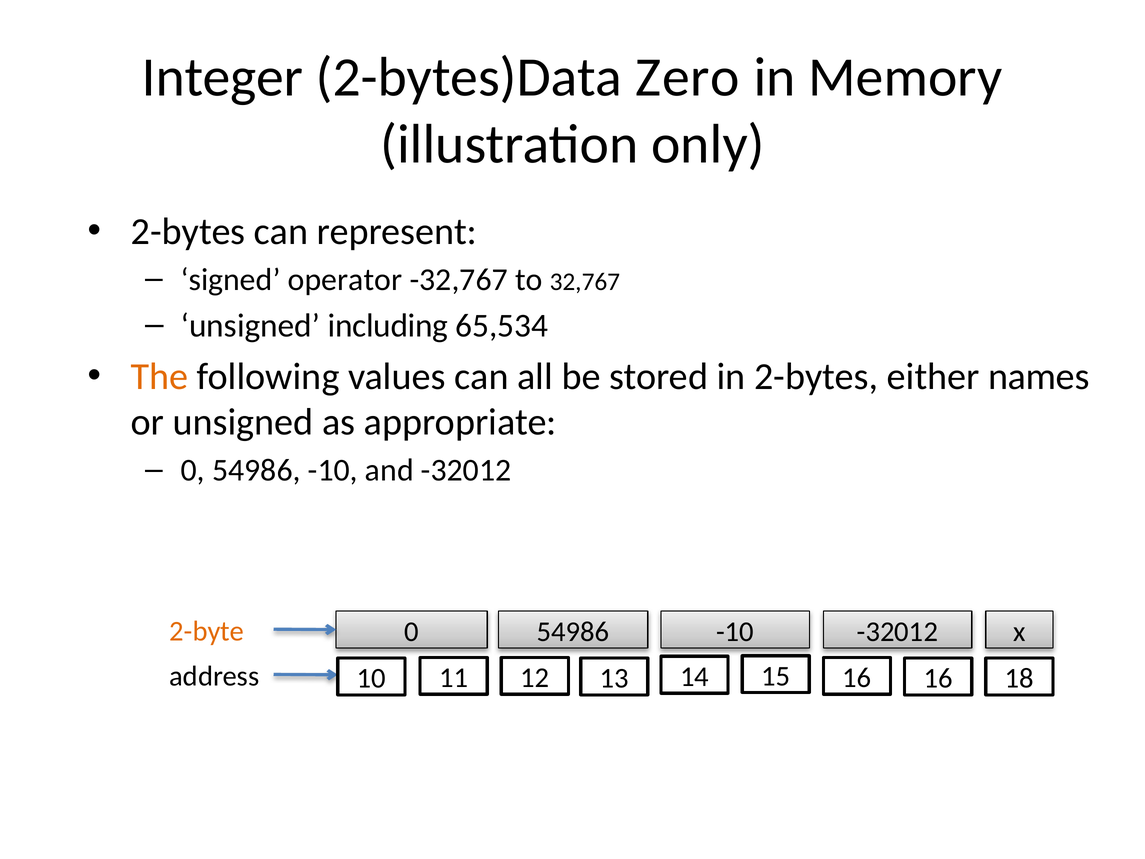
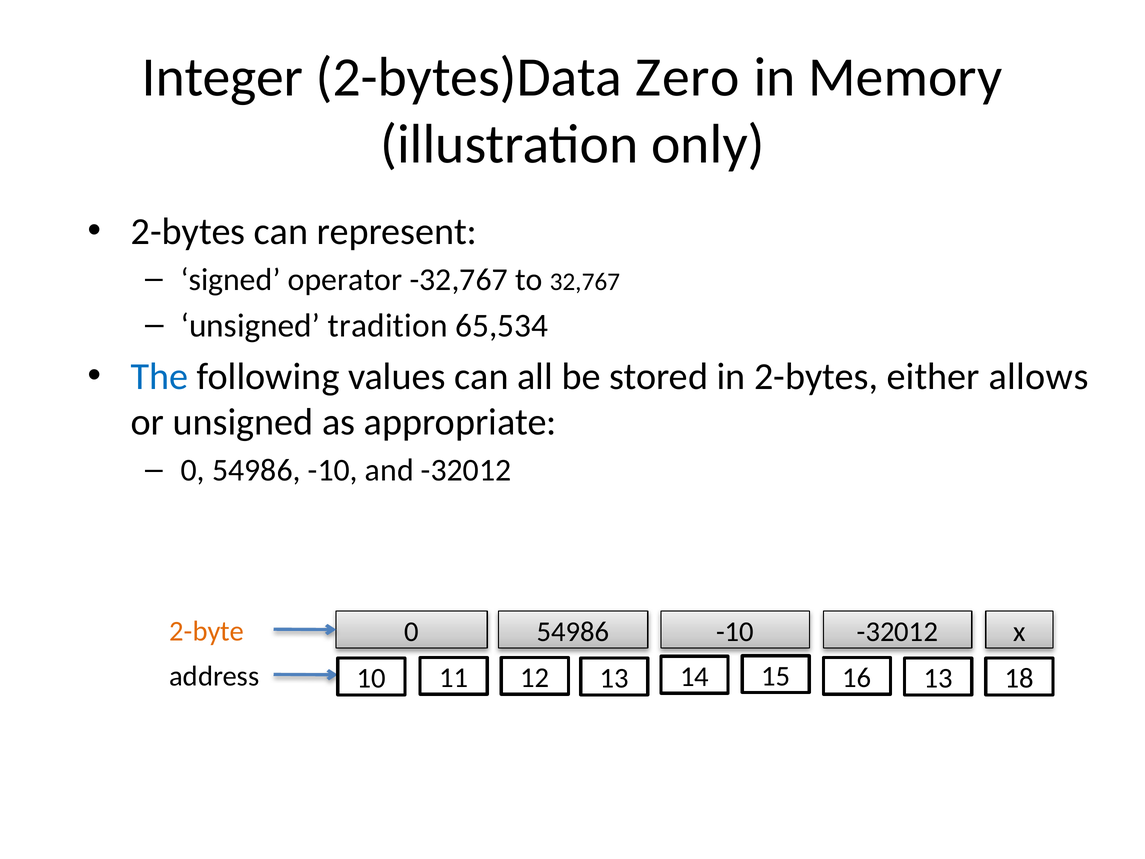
including: including -> tradition
The colour: orange -> blue
names: names -> allows
16 16: 16 -> 13
